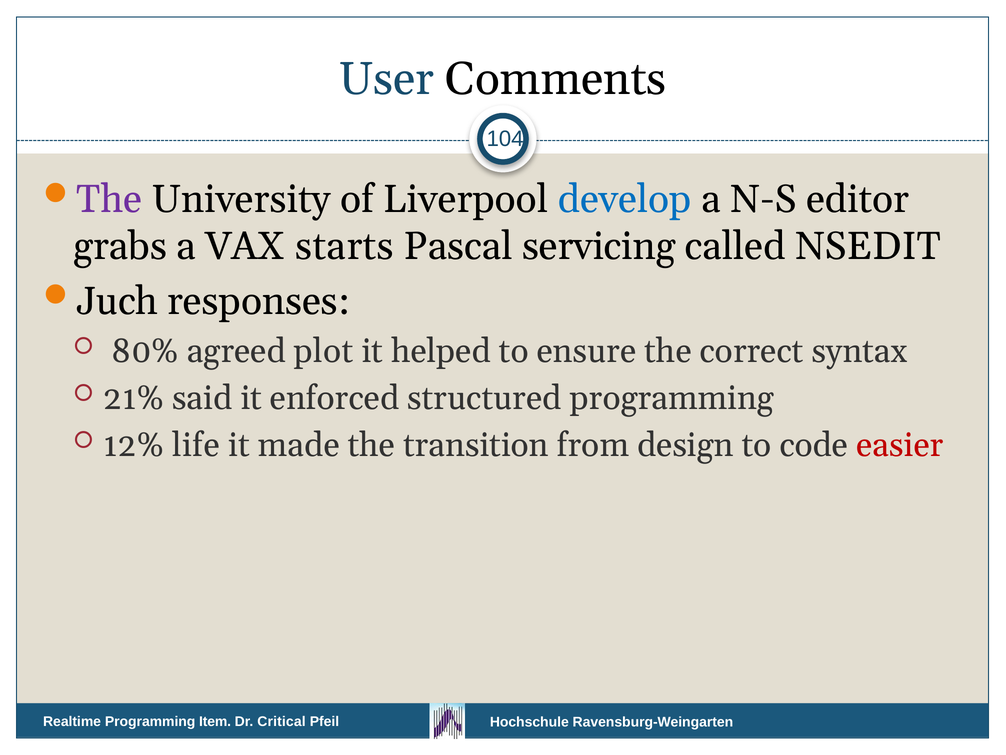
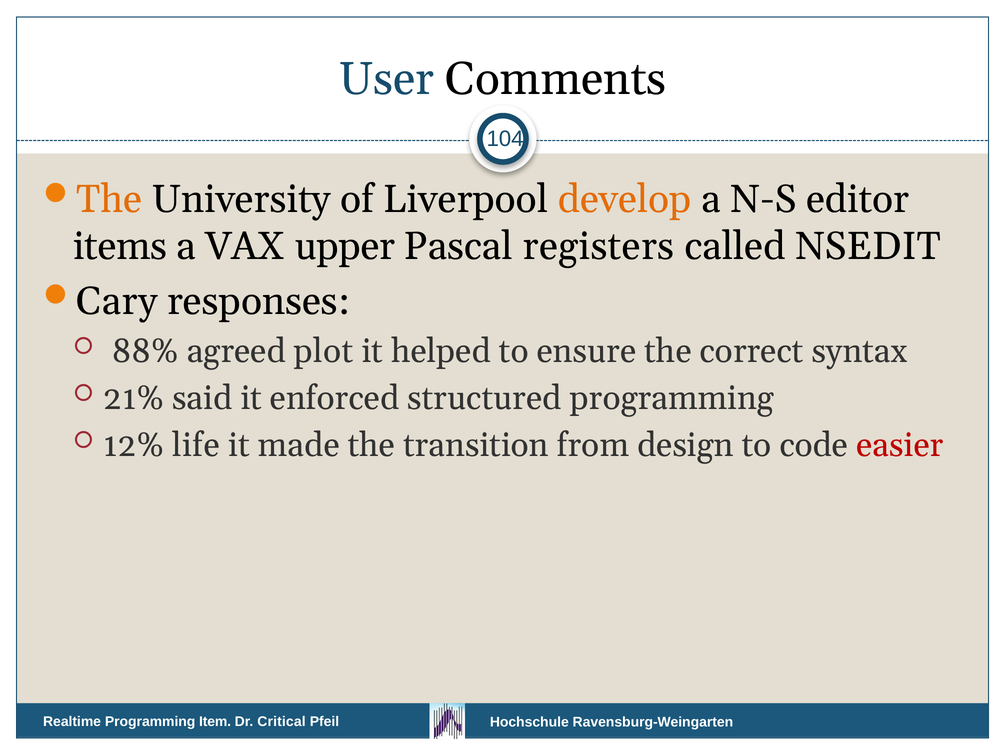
The at (109, 199) colour: purple -> orange
develop colour: blue -> orange
grabs: grabs -> items
starts: starts -> upper
servicing: servicing -> registers
Juch: Juch -> Cary
80%: 80% -> 88%
